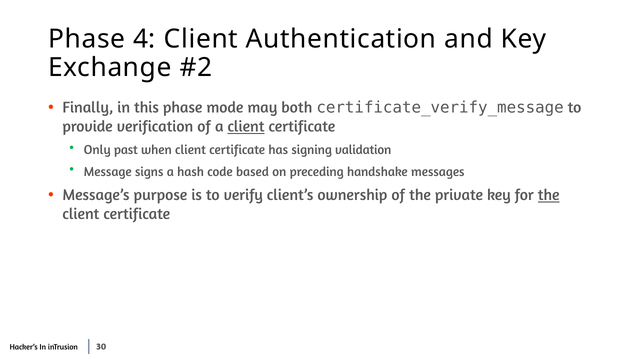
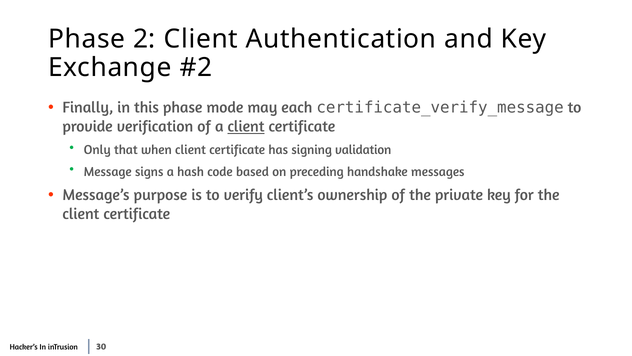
4: 4 -> 2
both: both -> each
past: past -> that
the at (549, 195) underline: present -> none
